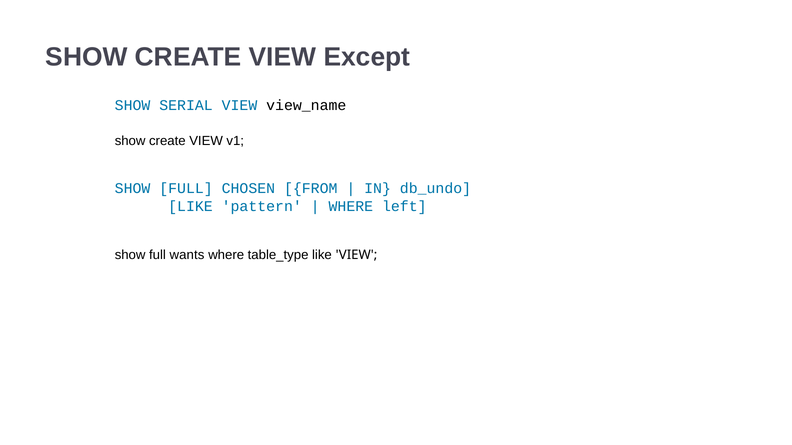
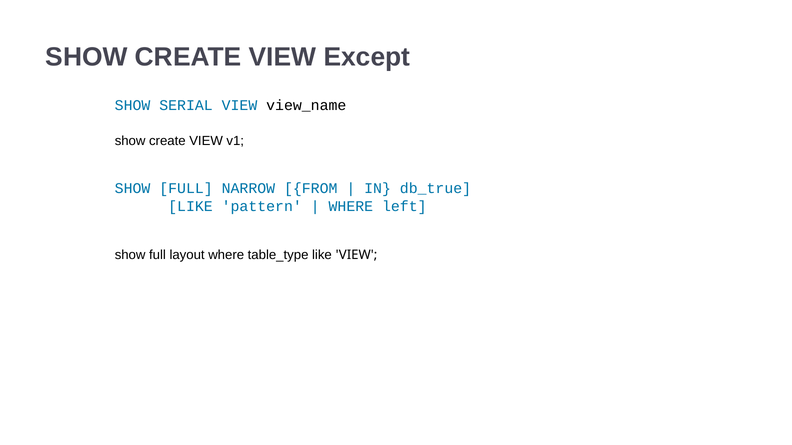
CHOSEN: CHOSEN -> NARROW
db_undo: db_undo -> db_true
wants: wants -> layout
